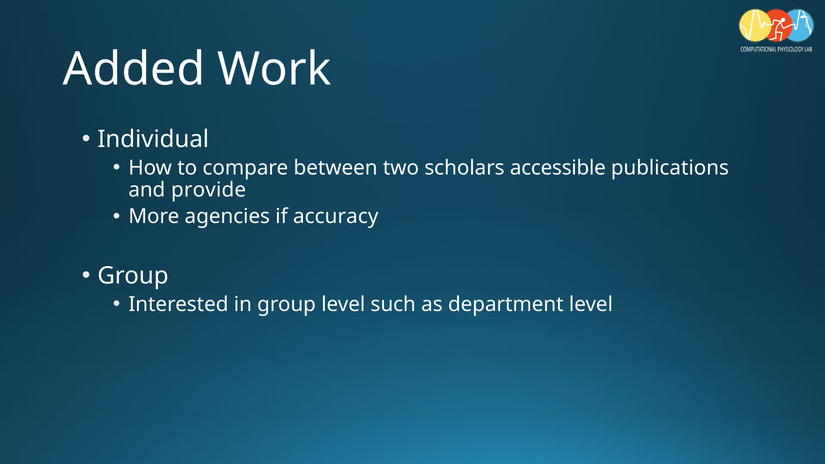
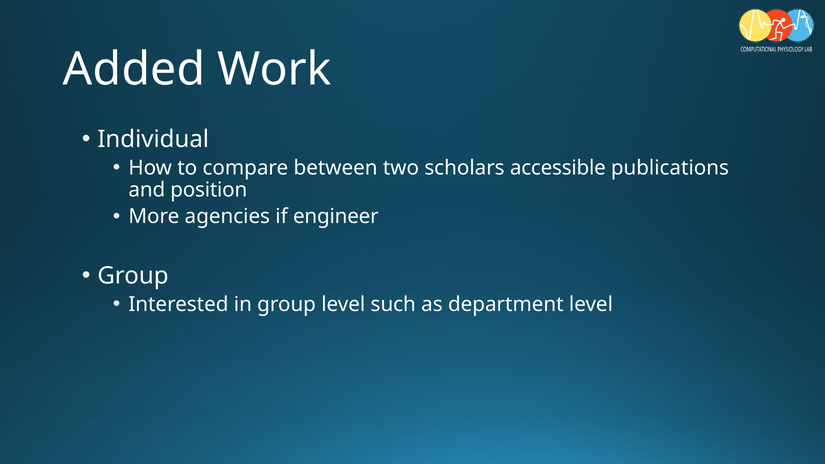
provide: provide -> position
accuracy: accuracy -> engineer
